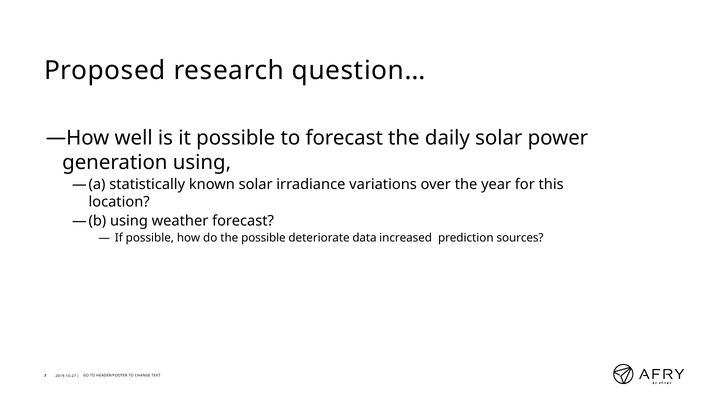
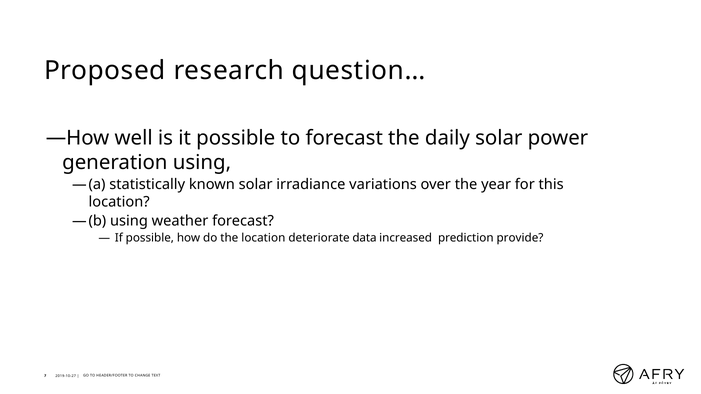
the possible: possible -> location
sources: sources -> provide
